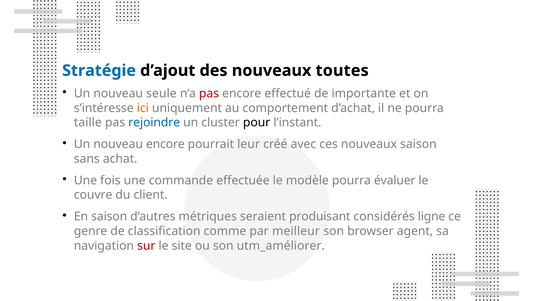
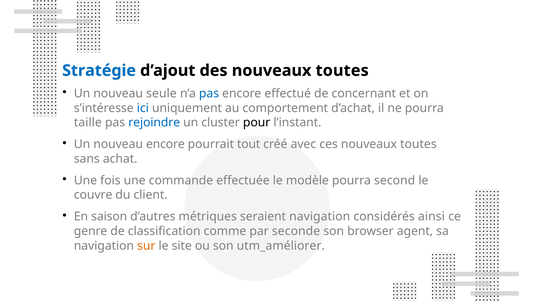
pas at (209, 93) colour: red -> blue
importante: importante -> concernant
ici colour: orange -> blue
leur: leur -> tout
ces nouveaux saison: saison -> toutes
évaluer: évaluer -> second
seraient produisant: produisant -> navigation
ligne: ligne -> ainsi
meilleur: meilleur -> seconde
sur colour: red -> orange
